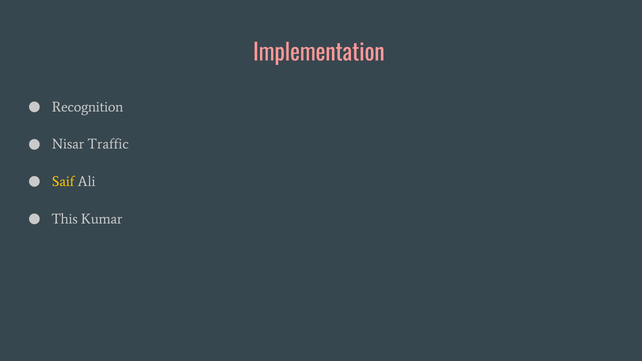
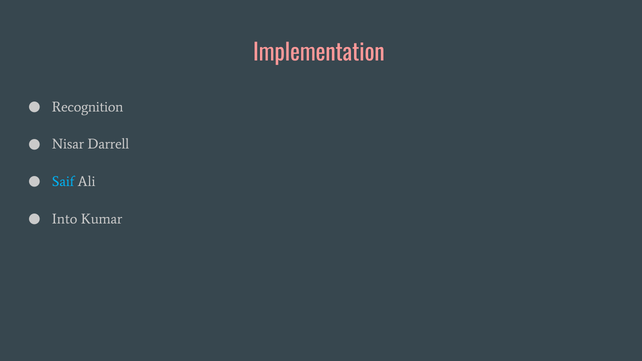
Traffic: Traffic -> Darrell
Saif colour: yellow -> light blue
This: This -> Into
